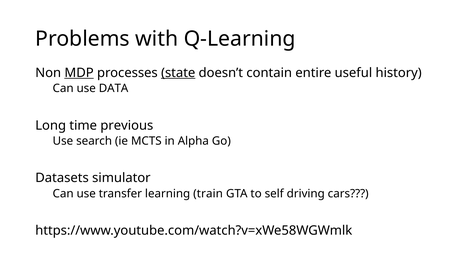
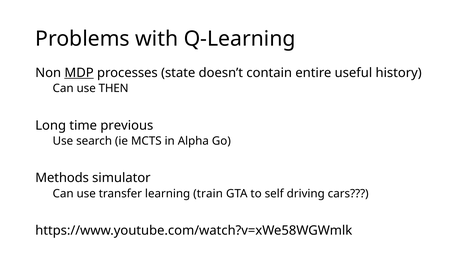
state underline: present -> none
DATA: DATA -> THEN
Datasets: Datasets -> Methods
